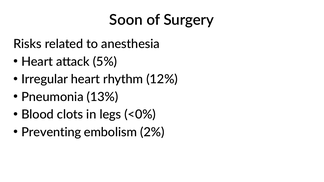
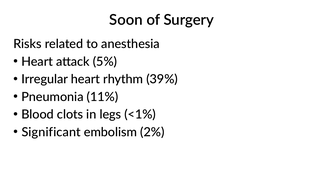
12%: 12% -> 39%
13%: 13% -> 11%
<0%: <0% -> <1%
Preventing: Preventing -> Significant
